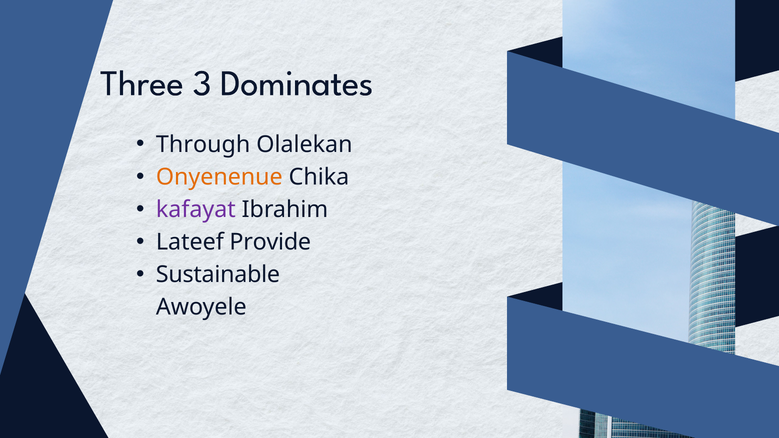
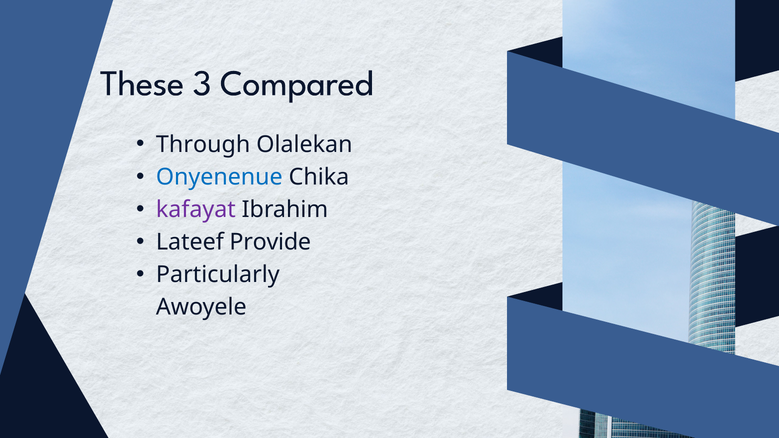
Three: Three -> These
Dominates: Dominates -> Compared
Onyenenue colour: orange -> blue
Sustainable: Sustainable -> Particularly
